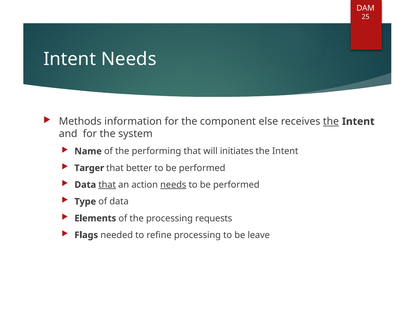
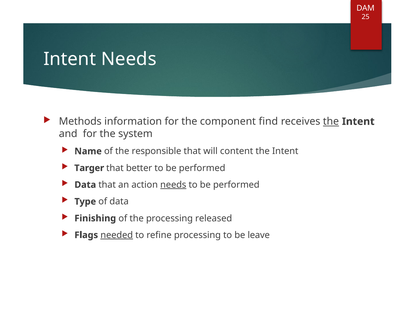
else: else -> find
performing: performing -> responsible
initiates: initiates -> content
that at (107, 185) underline: present -> none
Elements: Elements -> Finishing
requests: requests -> released
needed underline: none -> present
